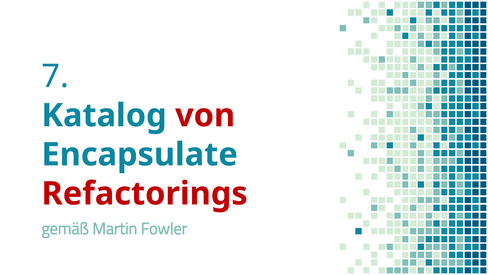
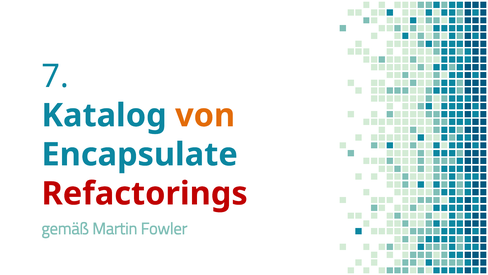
von colour: red -> orange
